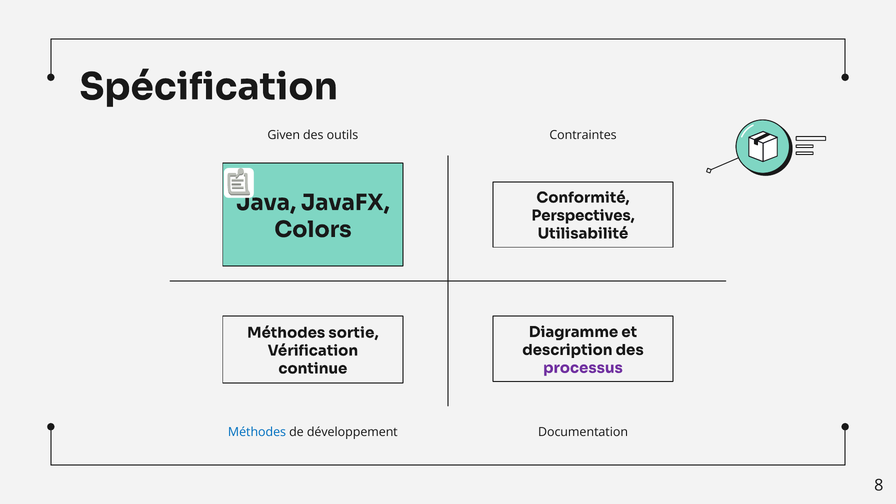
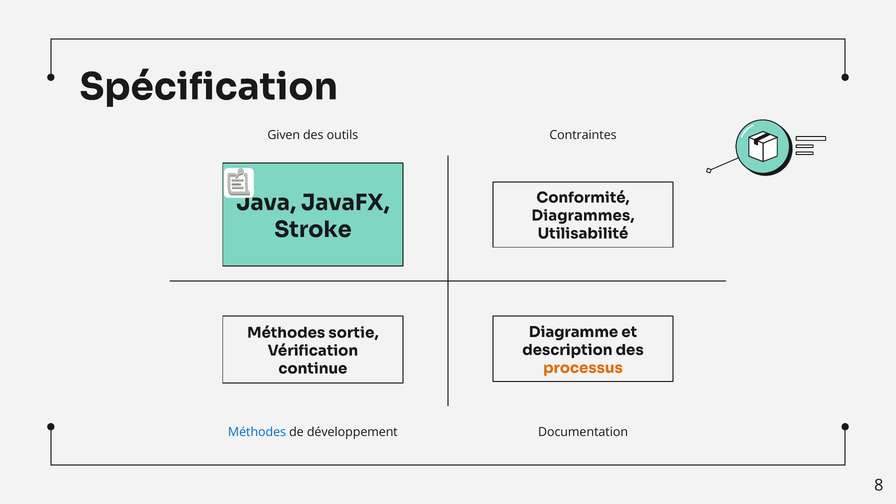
Perspectives: Perspectives -> Diagrammes
Colors: Colors -> Stroke
processus colour: purple -> orange
